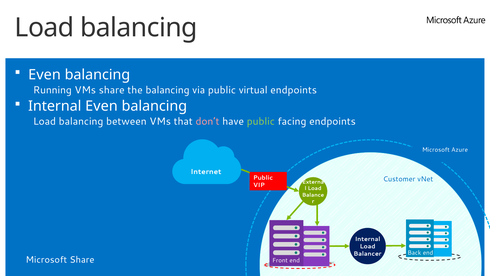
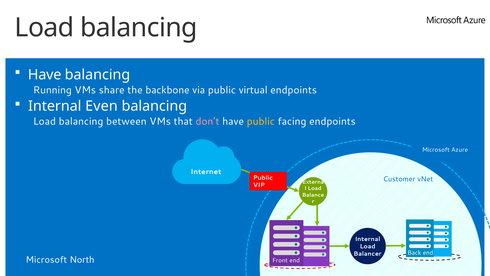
Even at (45, 75): Even -> Have
the balancing: balancing -> backbone
public at (261, 121) colour: light green -> yellow
Microsoft Share: Share -> North
